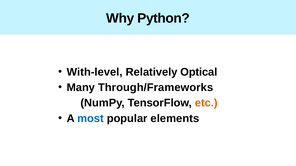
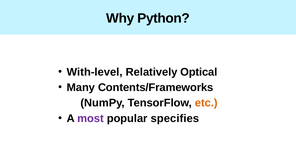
Through/Frameworks: Through/Frameworks -> Contents/Frameworks
most colour: blue -> purple
elements: elements -> specifies
